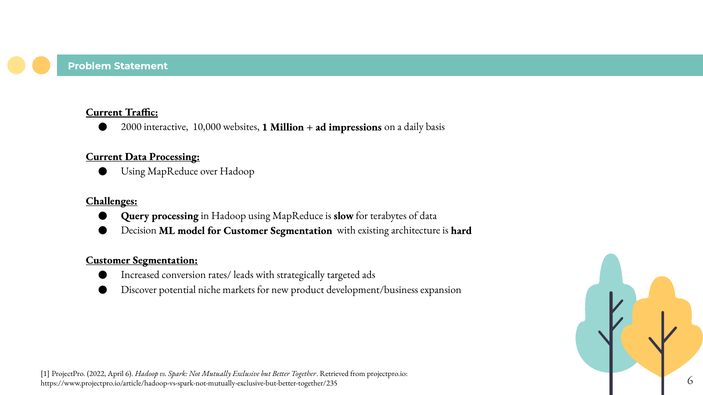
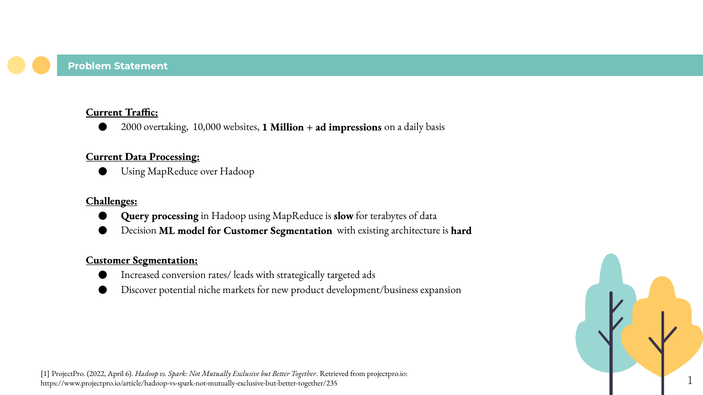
interactive: interactive -> overtaking
https://www.projectpro.io/article/hadoop-vs-spark-not-mutually-exclusive-but-better-together/235 6: 6 -> 1
